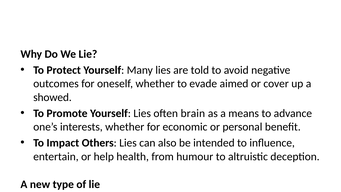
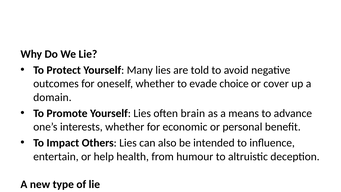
evade aimed: aimed -> choice
showed at (52, 97): showed -> domain
